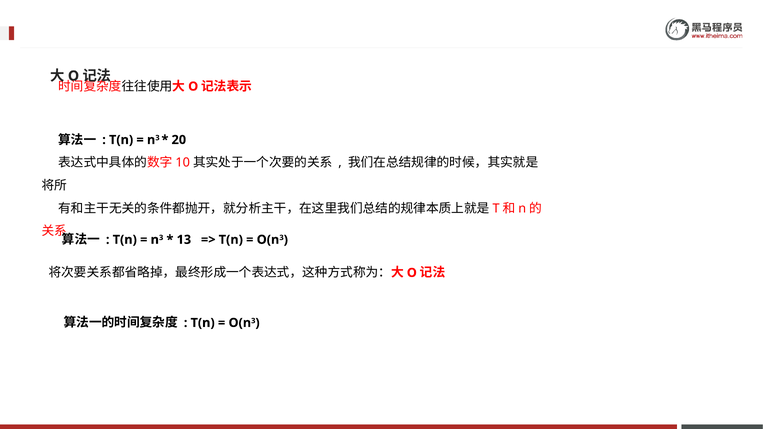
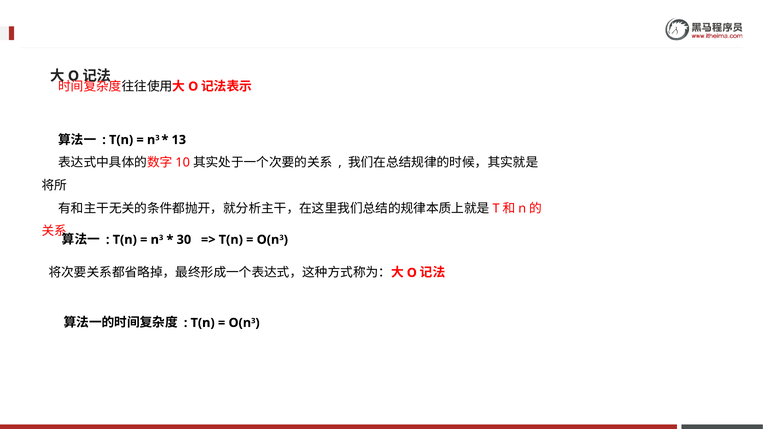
20: 20 -> 13
13: 13 -> 30
